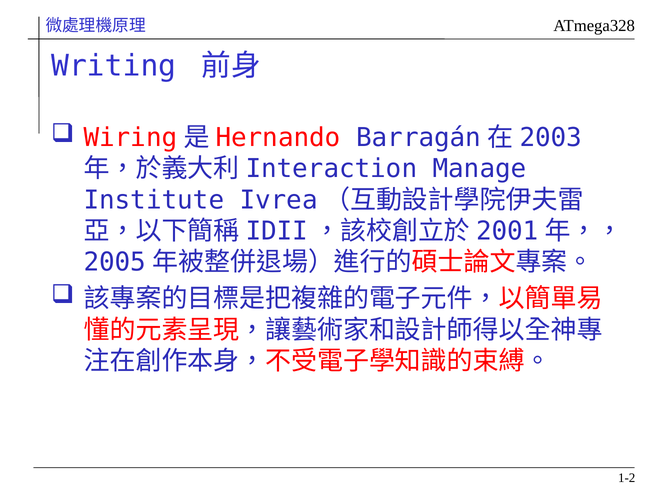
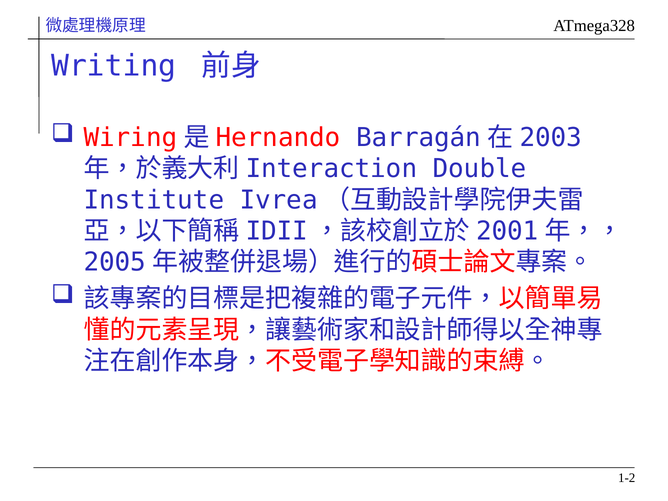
Manage: Manage -> Double
